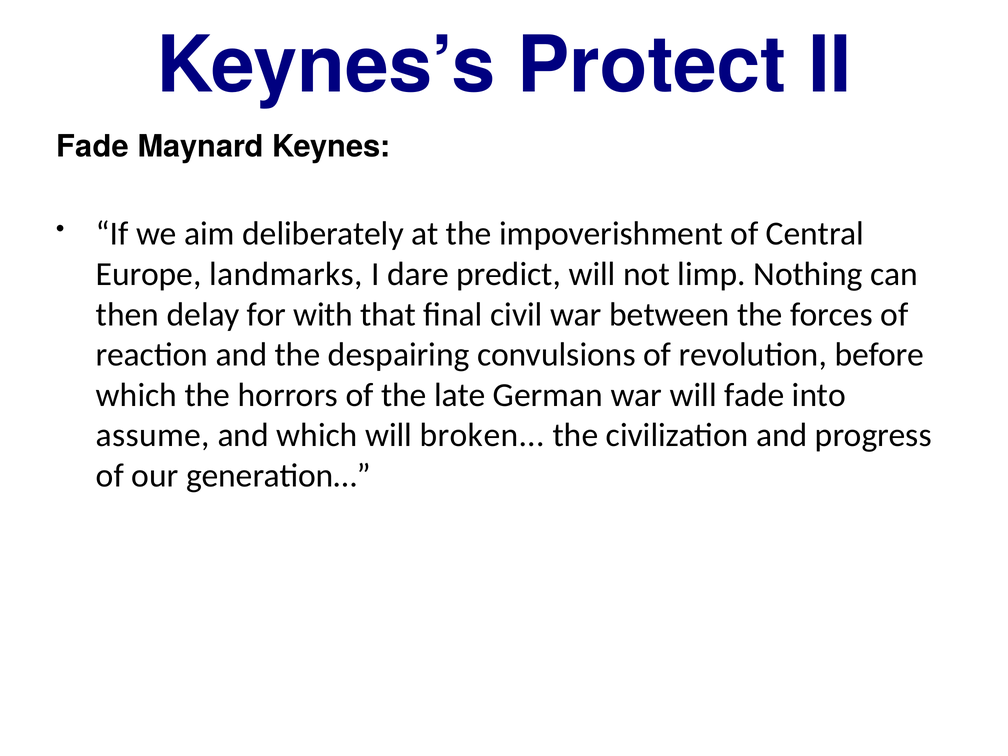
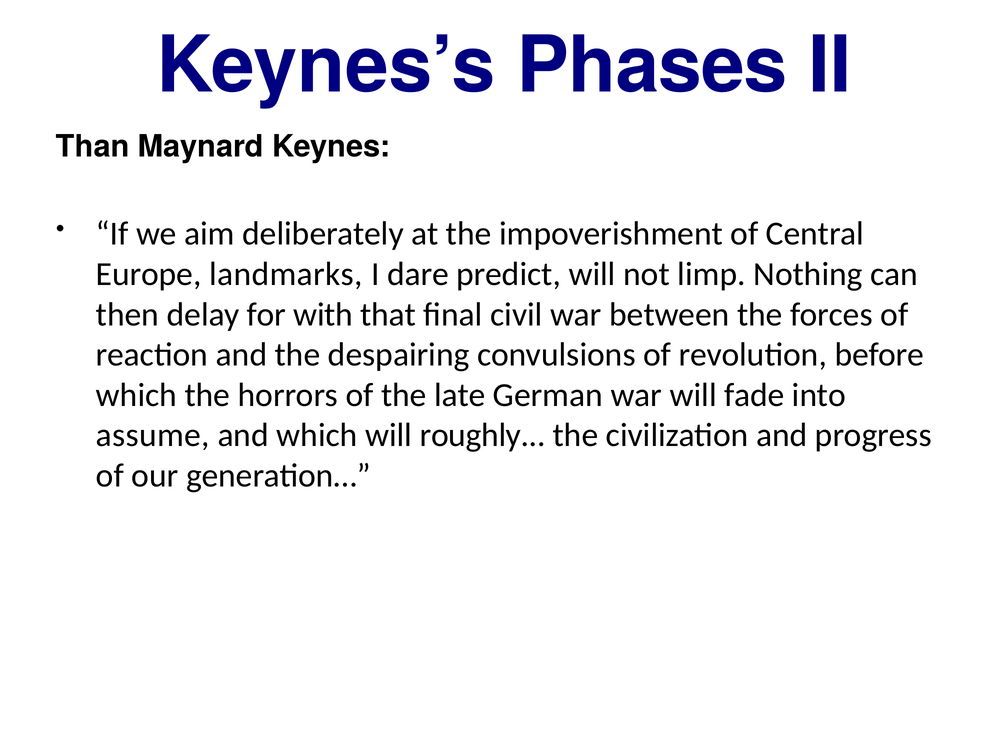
Protect: Protect -> Phases
Fade at (93, 147): Fade -> Than
broken: broken -> roughly
